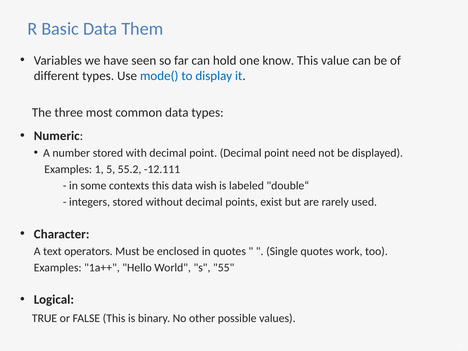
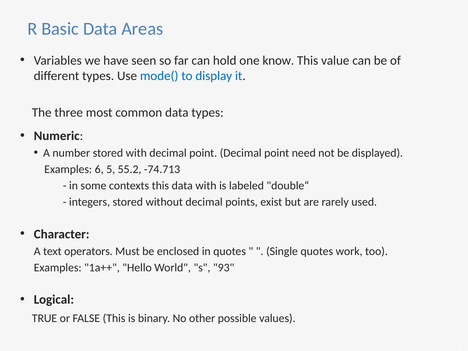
Them: Them -> Areas
1: 1 -> 6
-12.111: -12.111 -> -74.713
data wish: wish -> with
55: 55 -> 93
